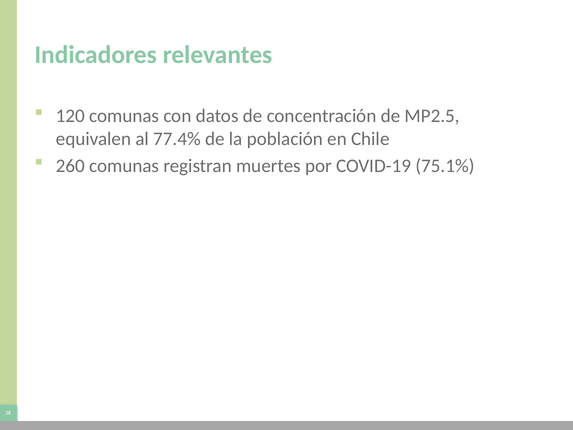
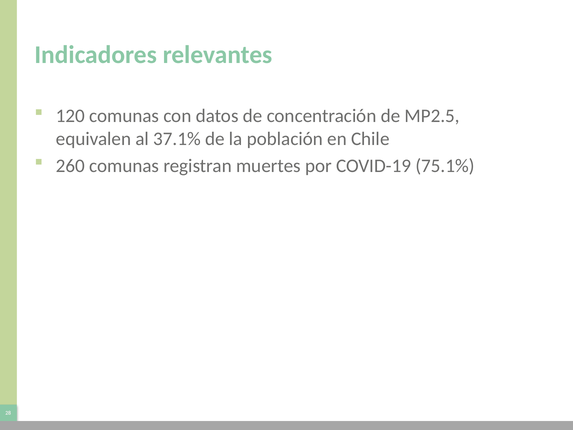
77.4%: 77.4% -> 37.1%
